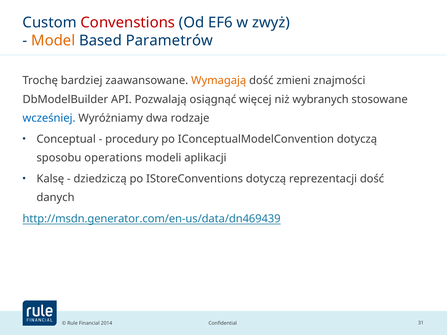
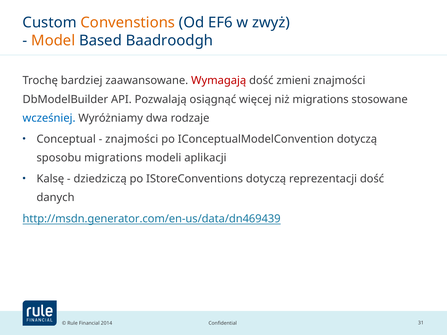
Convenstions colour: red -> orange
Parametrów: Parametrów -> Baadroodgh
Wymagają colour: orange -> red
niż wybranych: wybranych -> migrations
procedury at (132, 139): procedury -> znajmości
sposobu operations: operations -> migrations
